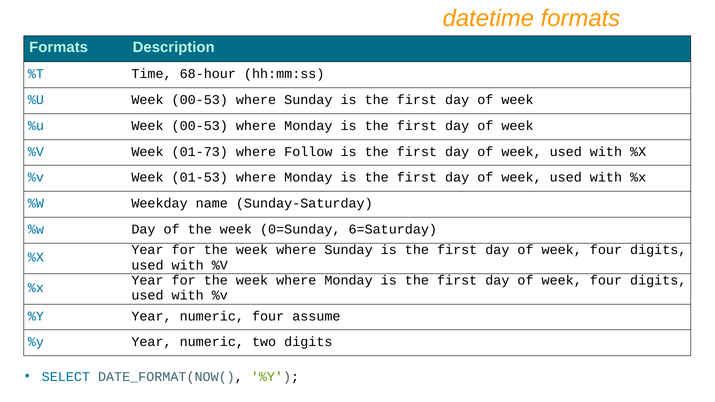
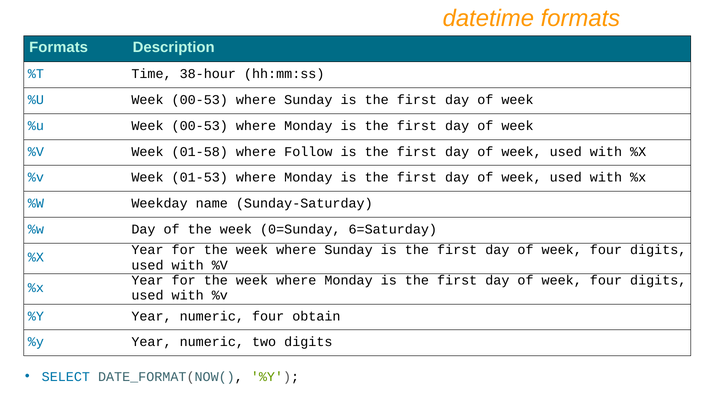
68-hour: 68-hour -> 38-hour
01-73: 01-73 -> 01-58
assume: assume -> obtain
